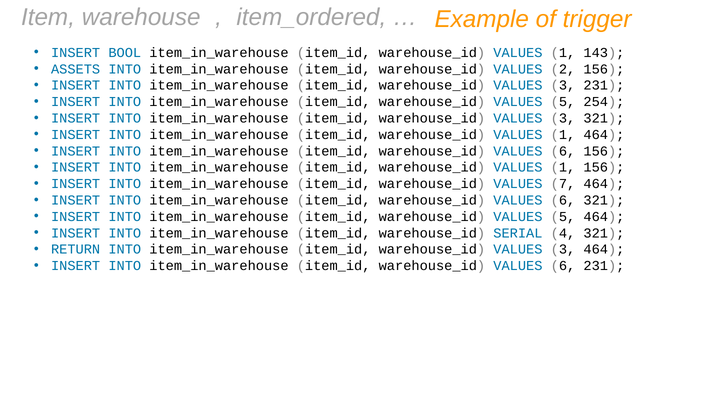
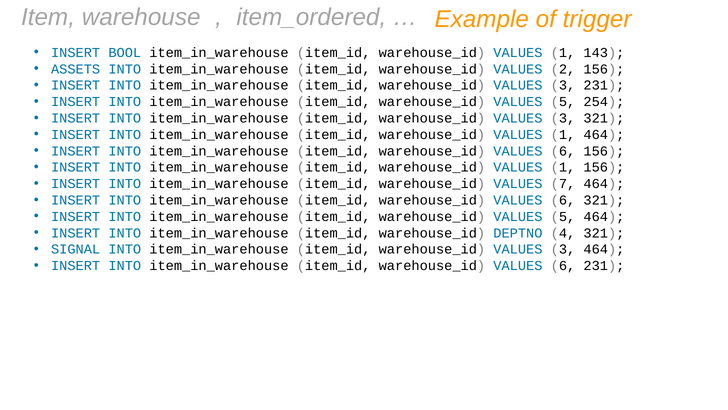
SERIAL: SERIAL -> DEPTNO
RETURN: RETURN -> SIGNAL
